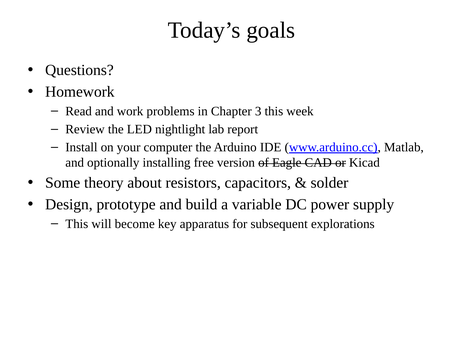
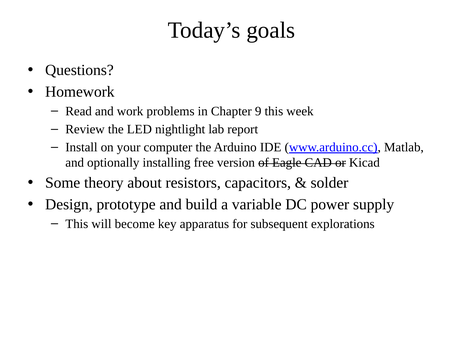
3: 3 -> 9
